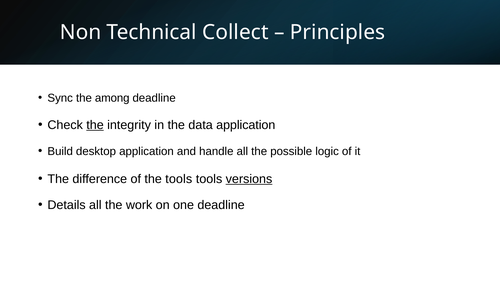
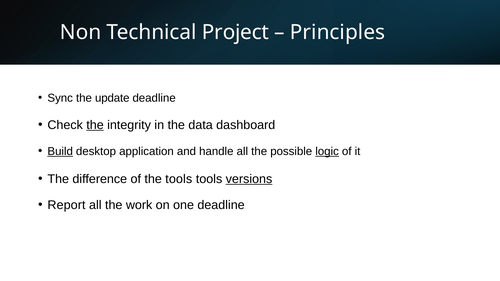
Collect: Collect -> Project
among: among -> update
data application: application -> dashboard
Build underline: none -> present
logic underline: none -> present
Details: Details -> Report
